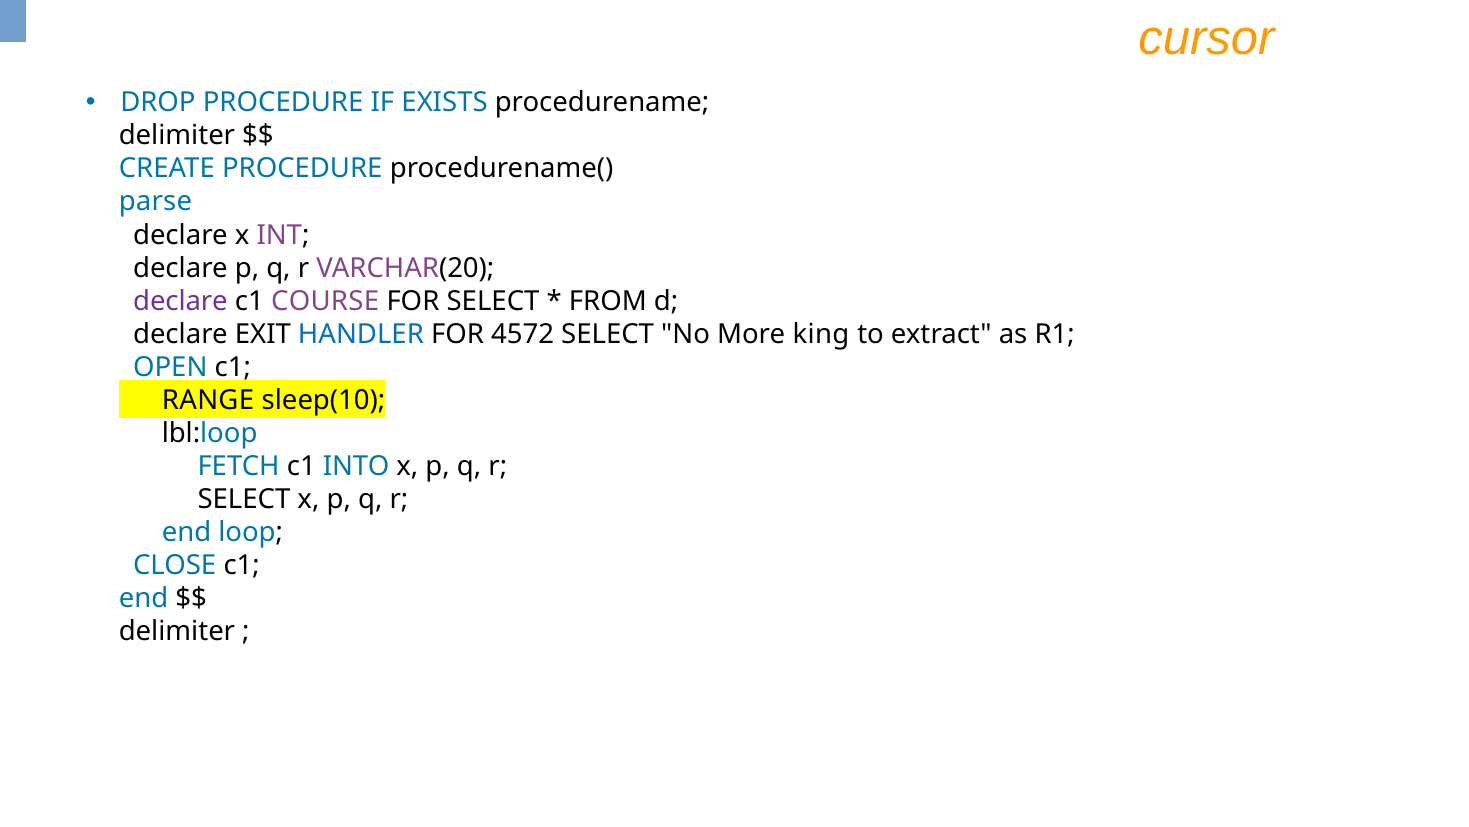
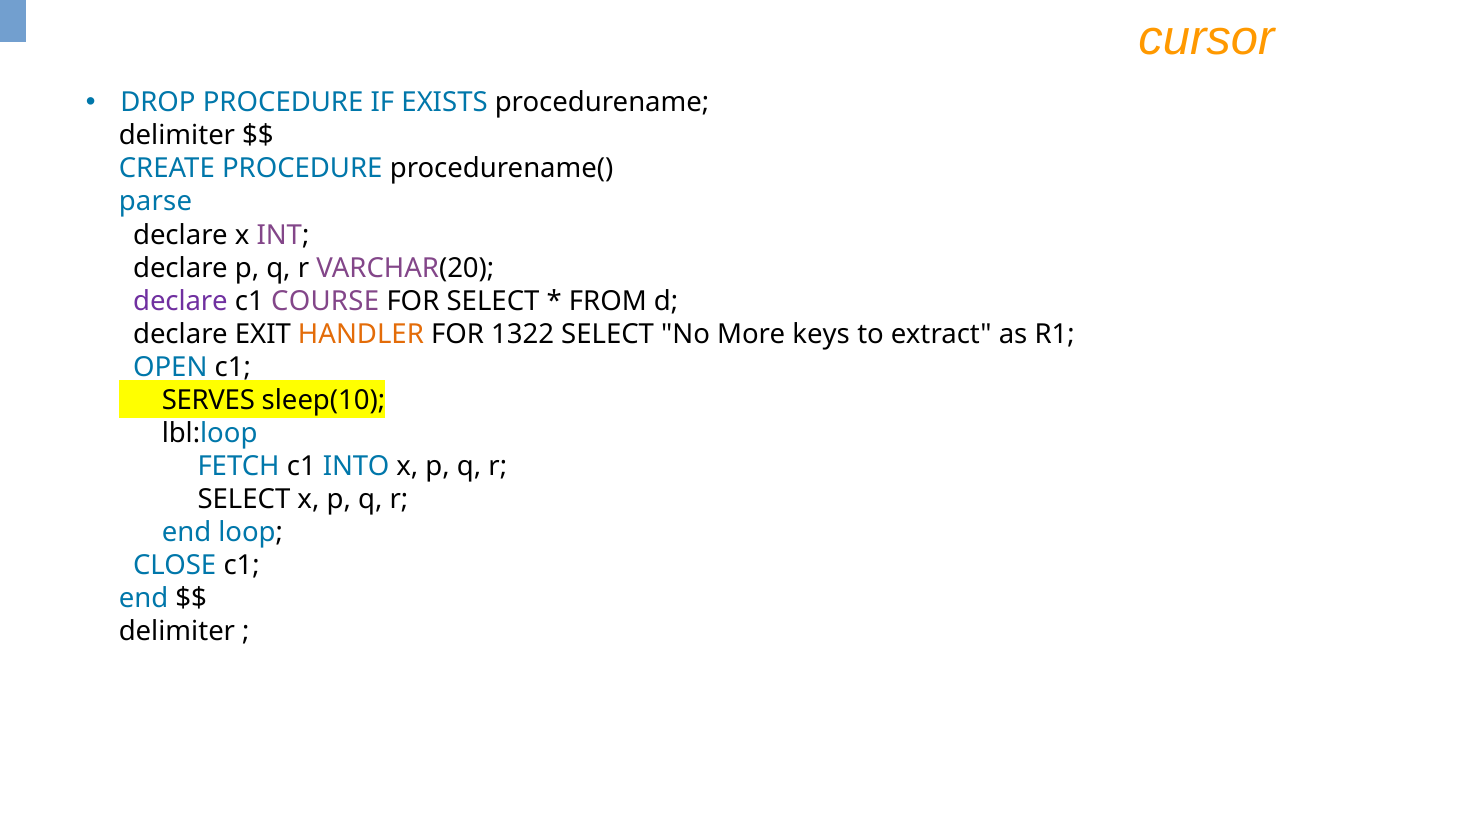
HANDLER colour: blue -> orange
4572: 4572 -> 1322
king: king -> keys
RANGE: RANGE -> SERVES
